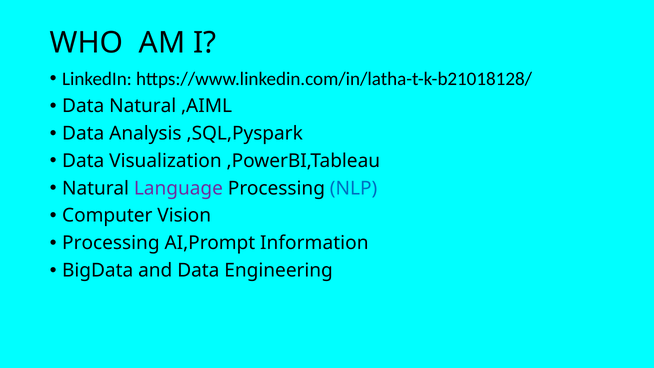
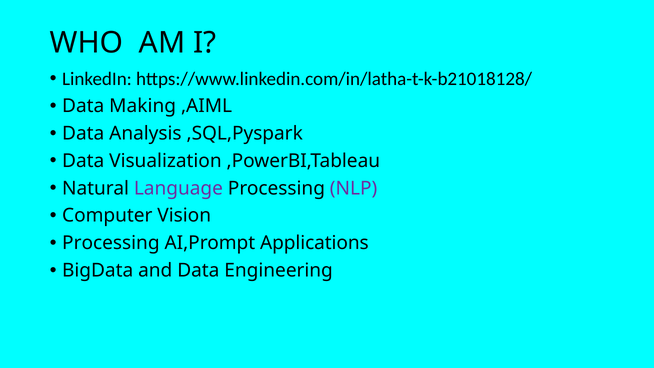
Data Natural: Natural -> Making
NLP colour: blue -> purple
Information: Information -> Applications
